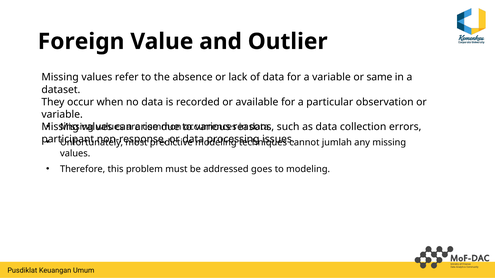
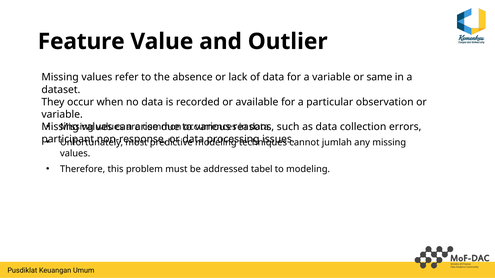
Foreign: Foreign -> Feature
goes: goes -> tabel
